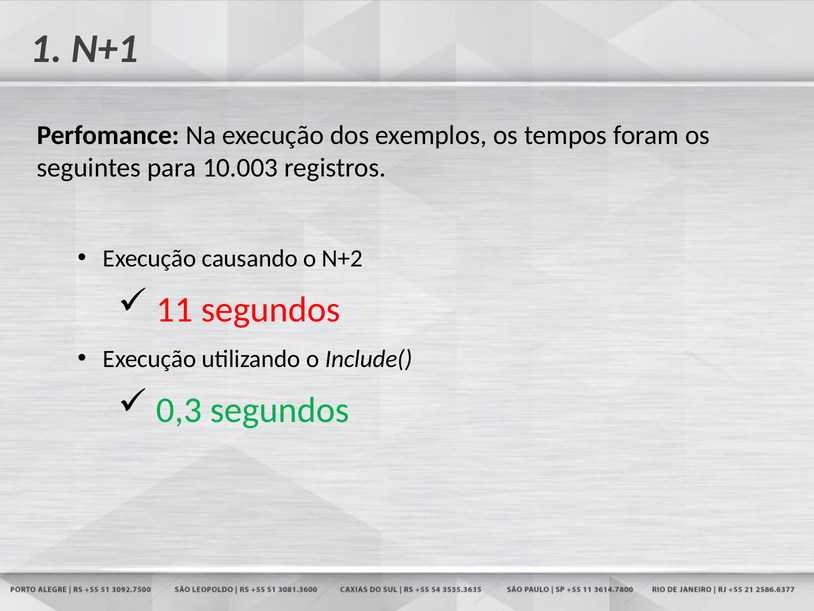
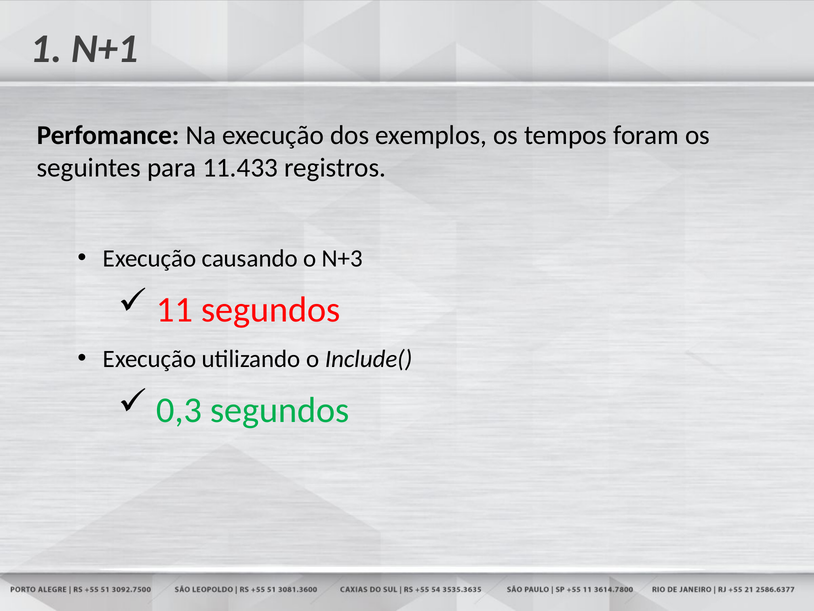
10.003: 10.003 -> 11.433
N+2: N+2 -> N+3
